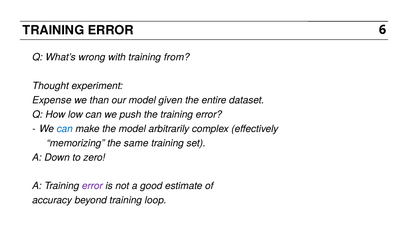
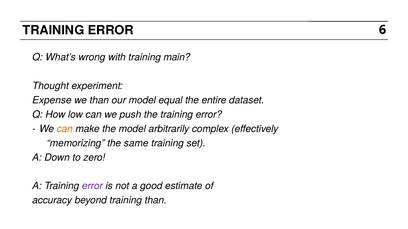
from: from -> main
given: given -> equal
can at (65, 129) colour: blue -> orange
training loop: loop -> than
